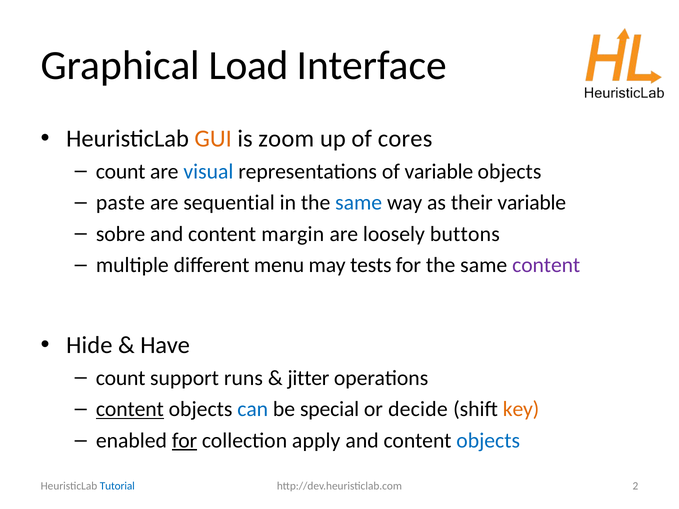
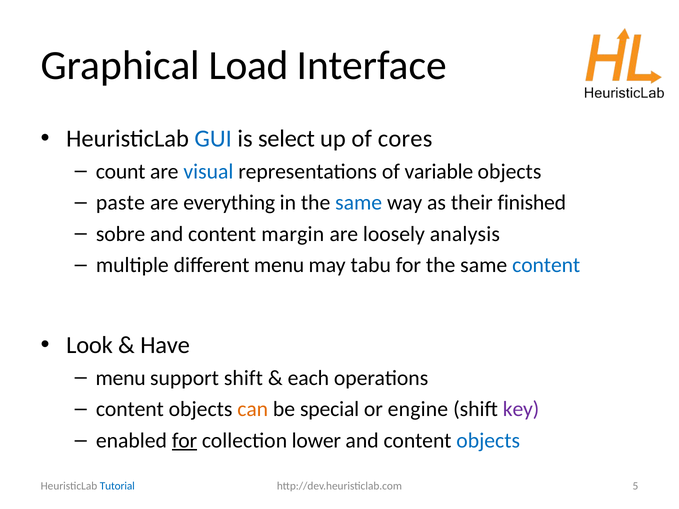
GUI colour: orange -> blue
zoom: zoom -> select
sequential: sequential -> everything
their variable: variable -> finished
buttons: buttons -> analysis
tests: tests -> tabu
content at (546, 265) colour: purple -> blue
Hide: Hide -> Look
count at (121, 378): count -> menu
support runs: runs -> shift
jitter: jitter -> each
content at (130, 409) underline: present -> none
can colour: blue -> orange
decide: decide -> engine
key colour: orange -> purple
apply: apply -> lower
2: 2 -> 5
